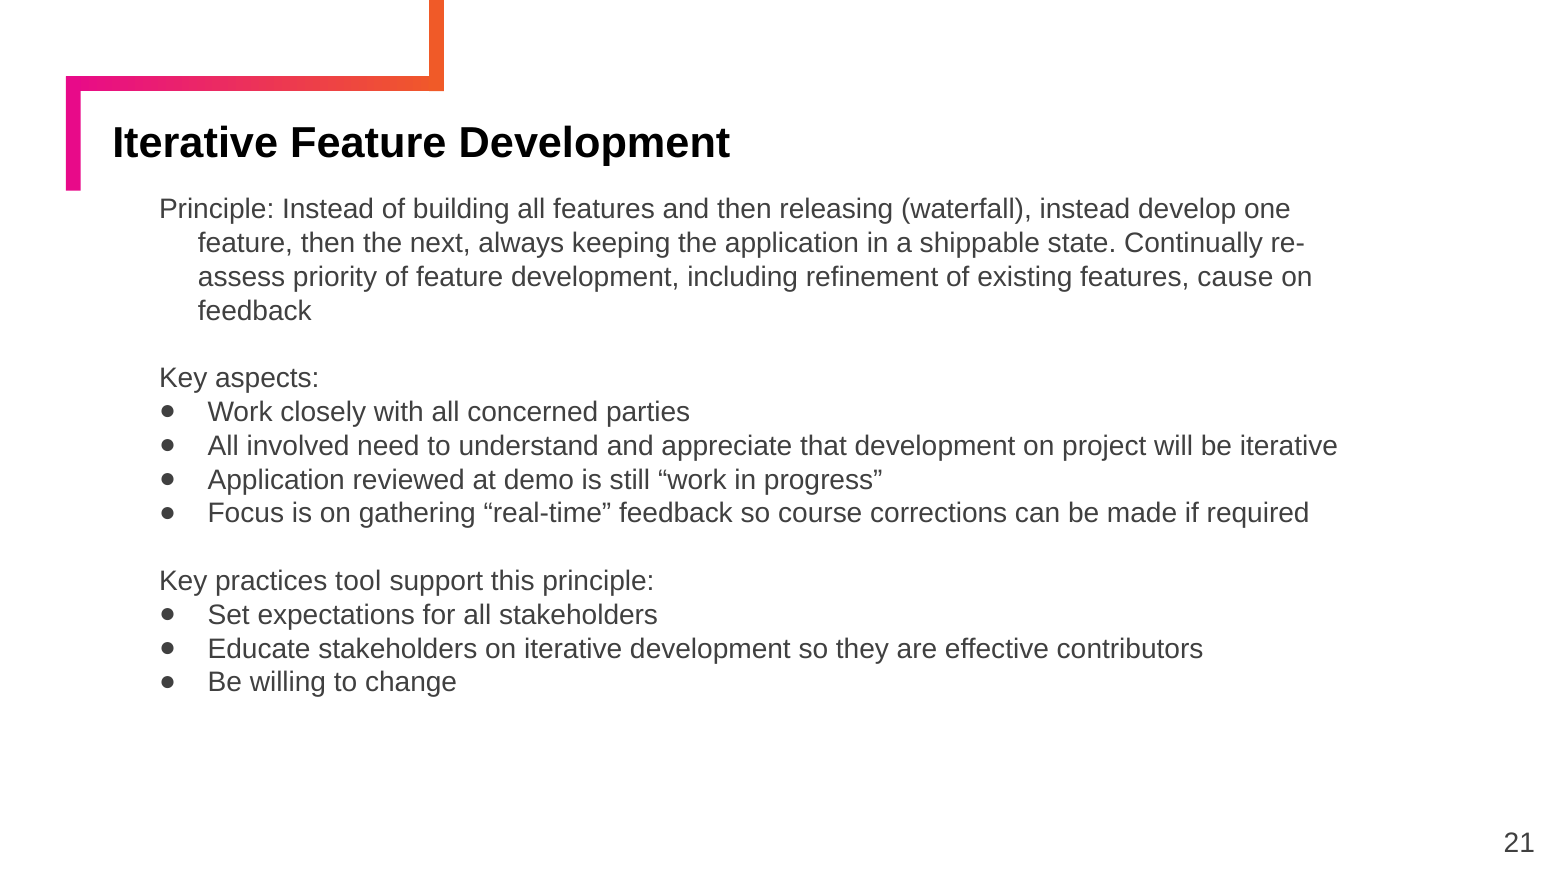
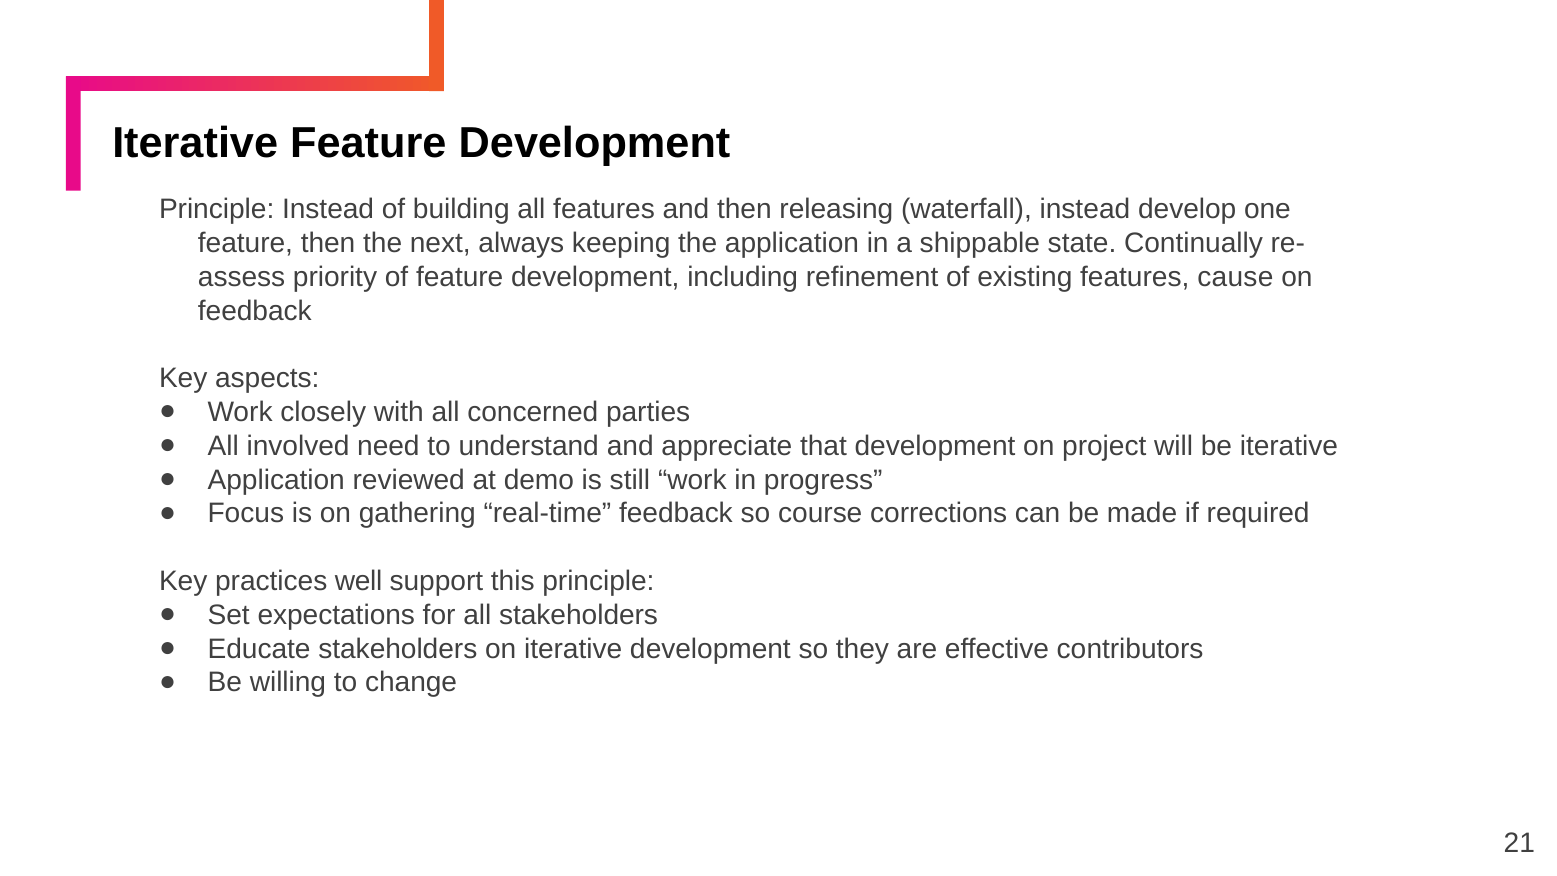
tool: tool -> well
